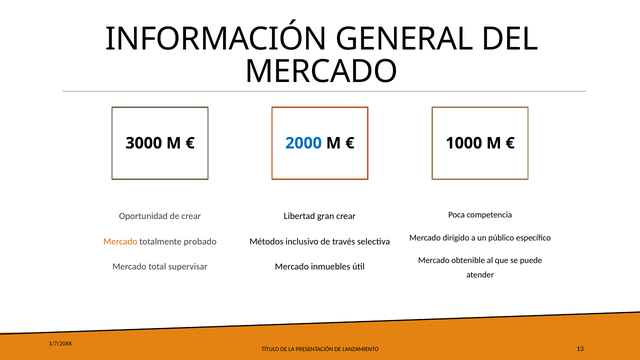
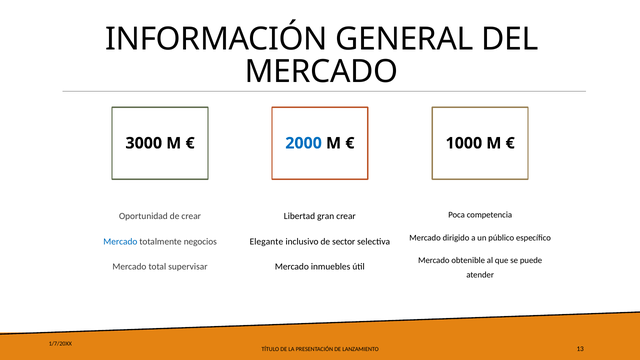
Mercado at (120, 242) colour: orange -> blue
probado: probado -> negocios
Métodos: Métodos -> Elegante
través: través -> sector
